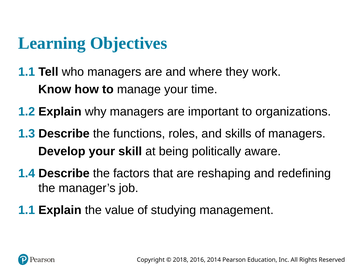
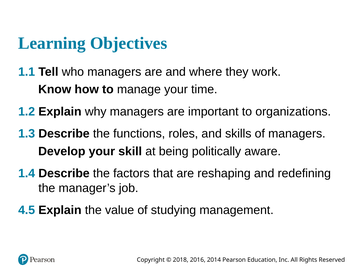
1.1 at (27, 210): 1.1 -> 4.5
